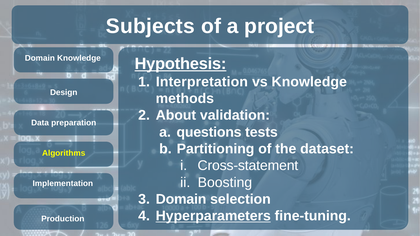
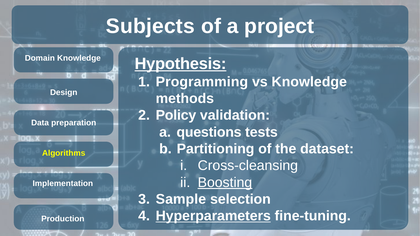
Interpretation: Interpretation -> Programming
About: About -> Policy
Cross-statement: Cross-statement -> Cross-cleansing
Boosting underline: none -> present
Domain at (181, 199): Domain -> Sample
